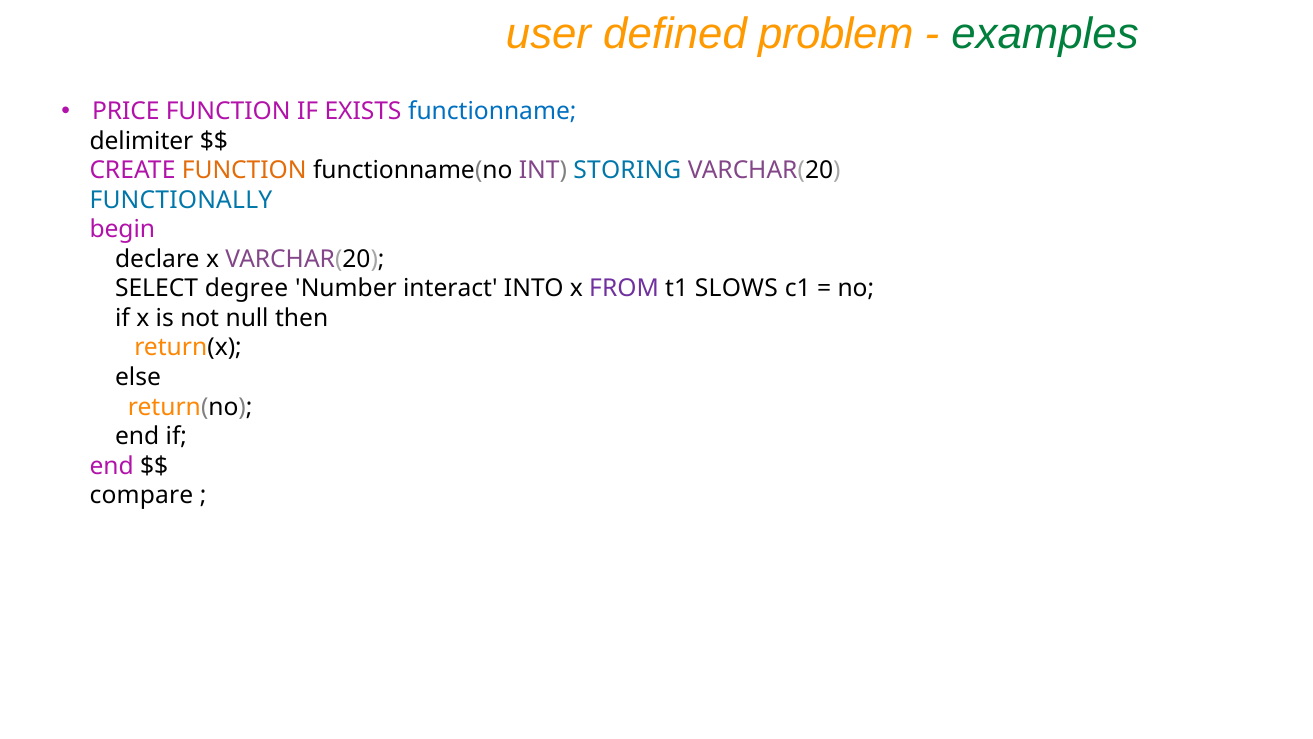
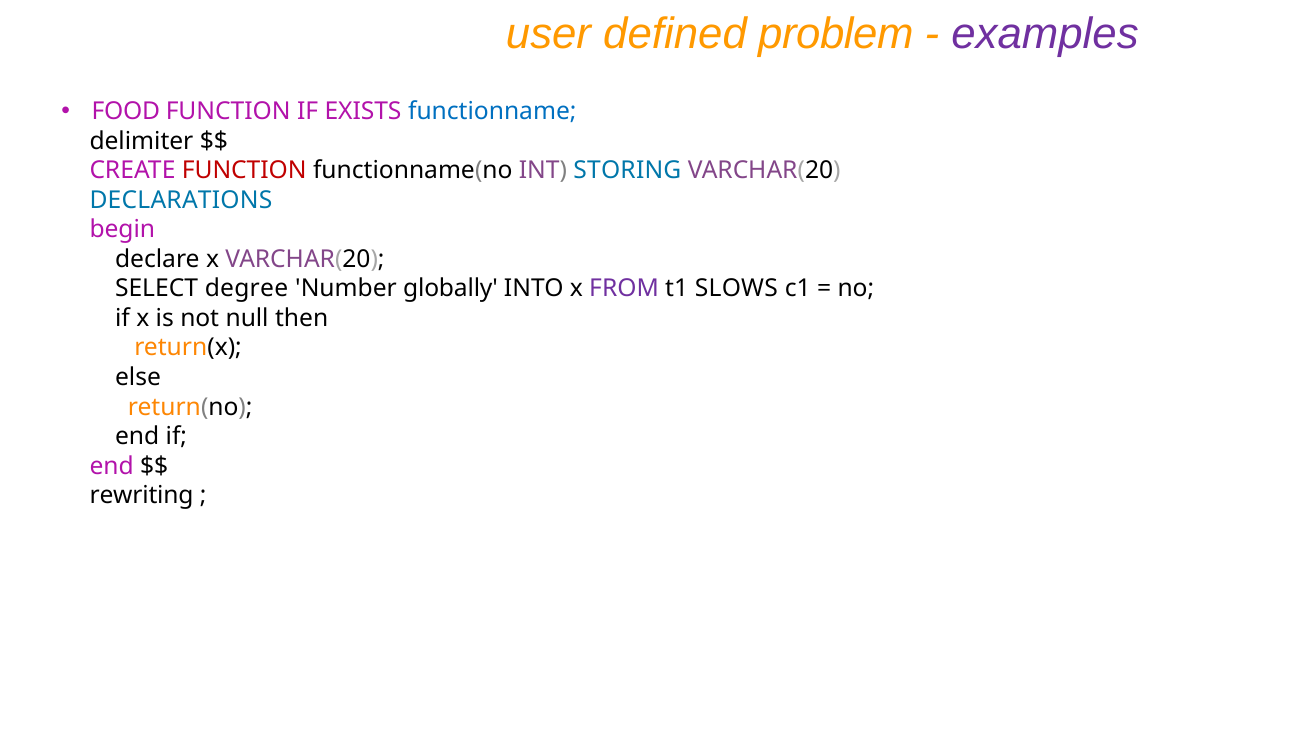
examples colour: green -> purple
PRICE: PRICE -> FOOD
FUNCTION at (244, 170) colour: orange -> red
FUNCTIONALLY: FUNCTIONALLY -> DECLARATIONS
interact: interact -> globally
compare: compare -> rewriting
